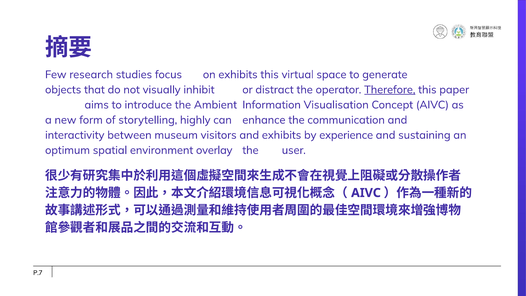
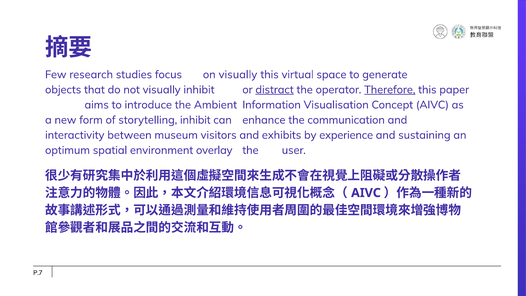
on exhibits: exhibits -> visually
distract underline: none -> present
storytelling highly: highly -> inhibit
